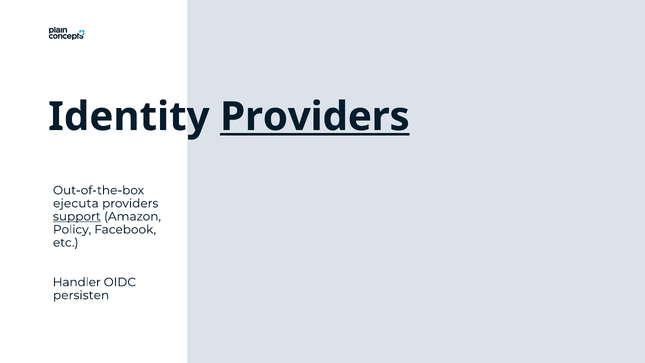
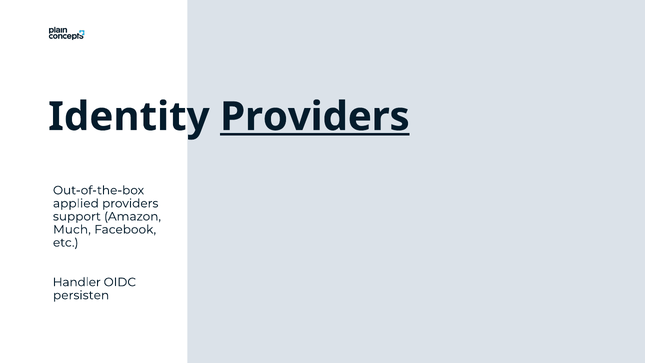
ejecuta: ejecuta -> applied
support underline: present -> none
Policy: Policy -> Much
